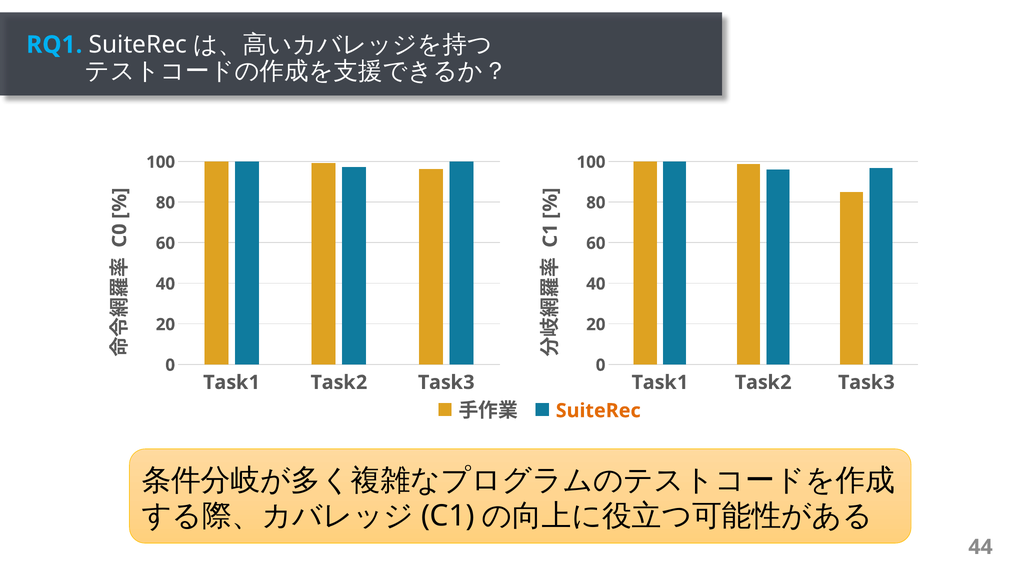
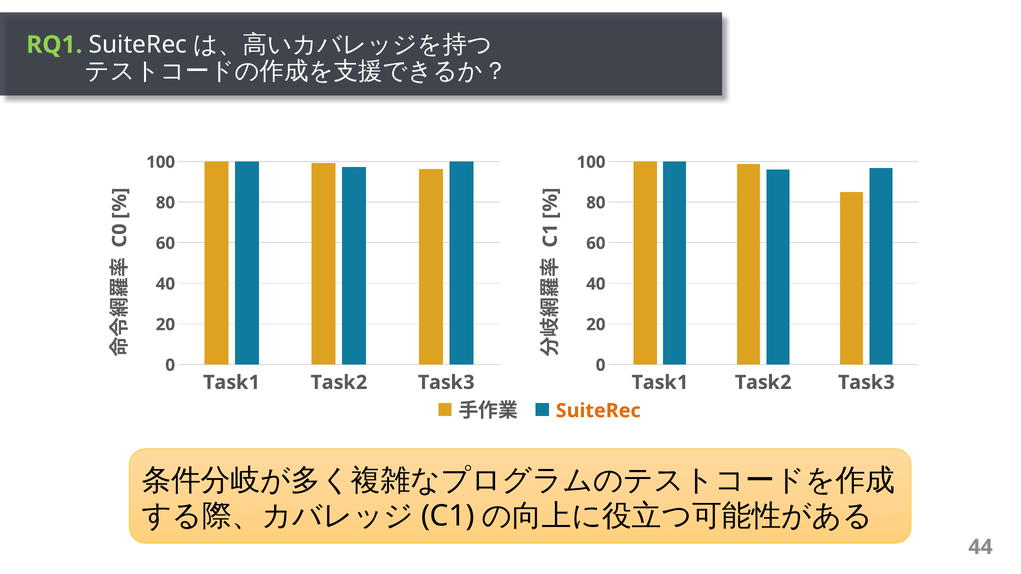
RQ1 colour: light blue -> light green
